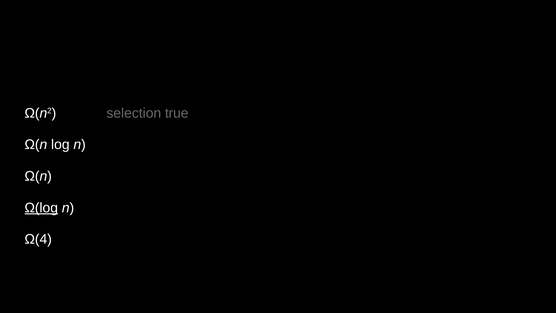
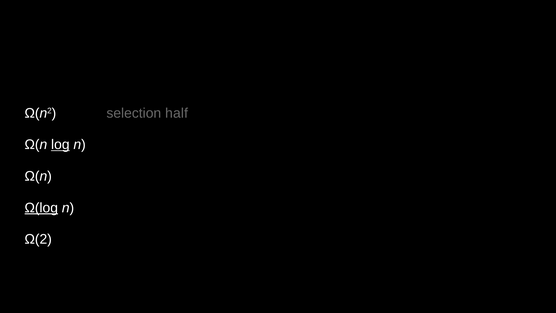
true: true -> half
log underline: none -> present
Ω(4: Ω(4 -> Ω(2
